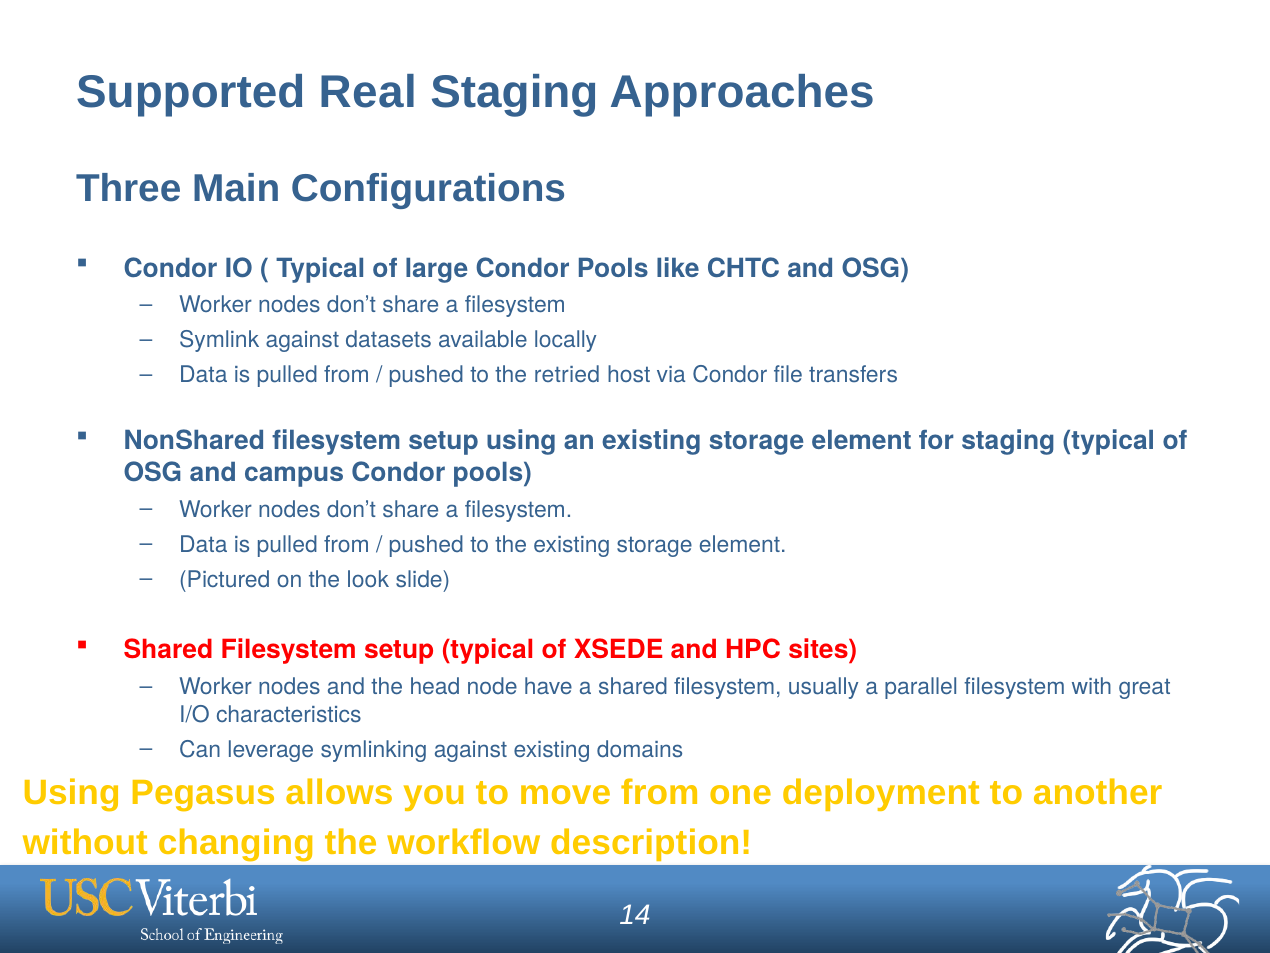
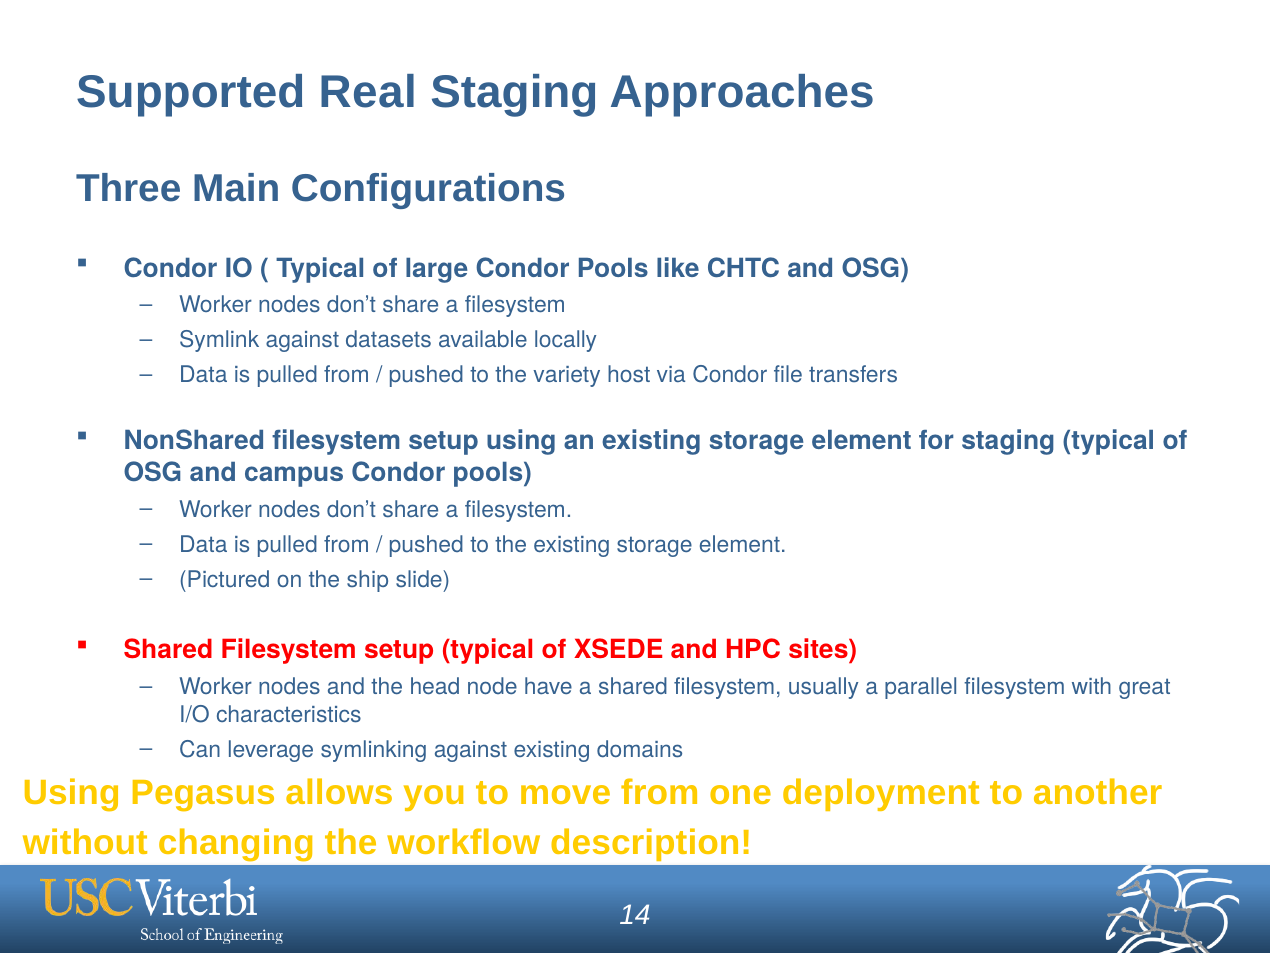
retried: retried -> variety
look: look -> ship
